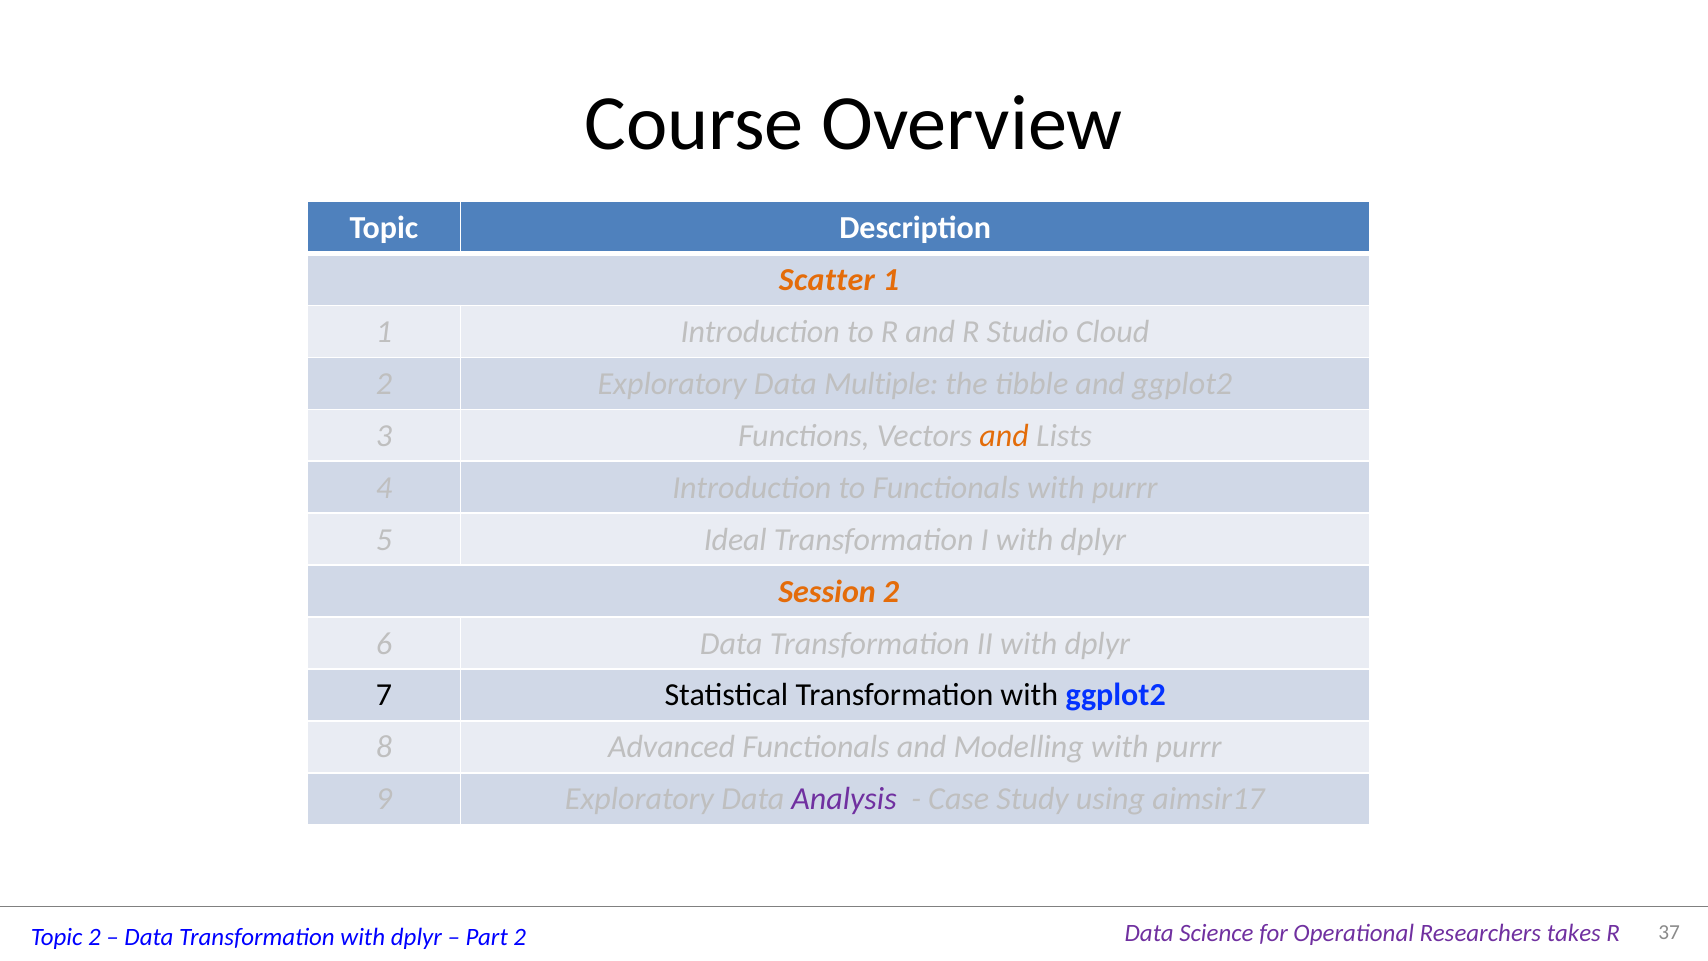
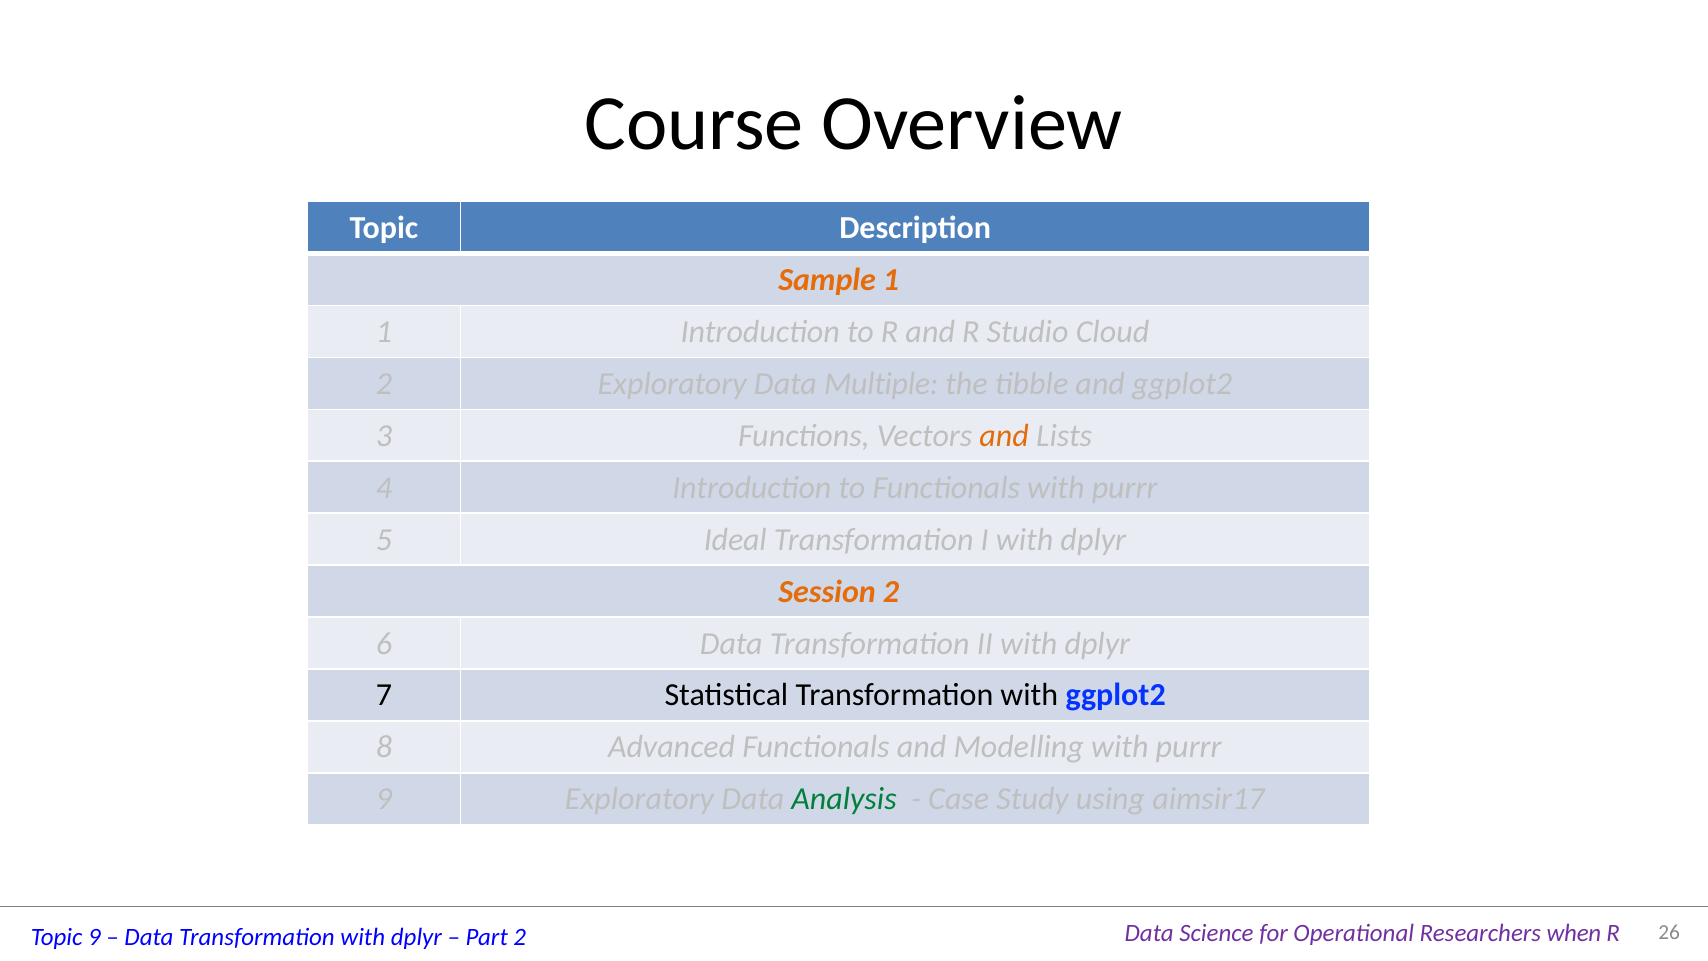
Scatter: Scatter -> Sample
Analysis colour: purple -> green
Topic 2: 2 -> 9
takes: takes -> when
37: 37 -> 26
